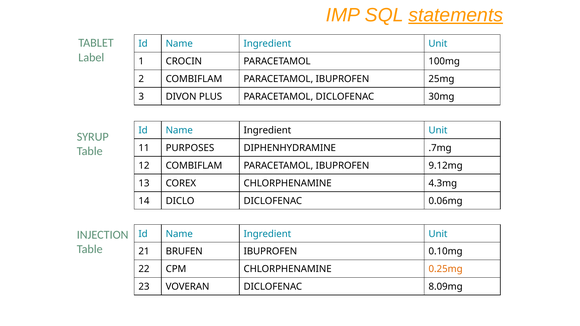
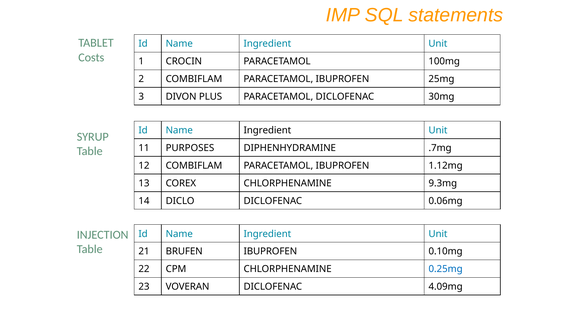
statements underline: present -> none
Label: Label -> Costs
9.12mg: 9.12mg -> 1.12mg
4.3mg: 4.3mg -> 9.3mg
0.25mg colour: orange -> blue
8.09mg: 8.09mg -> 4.09mg
